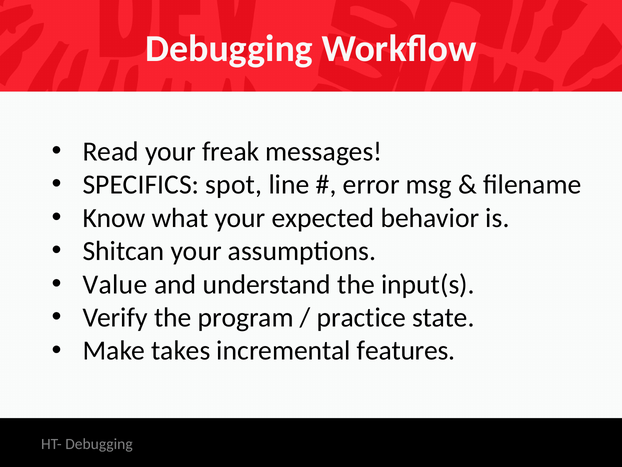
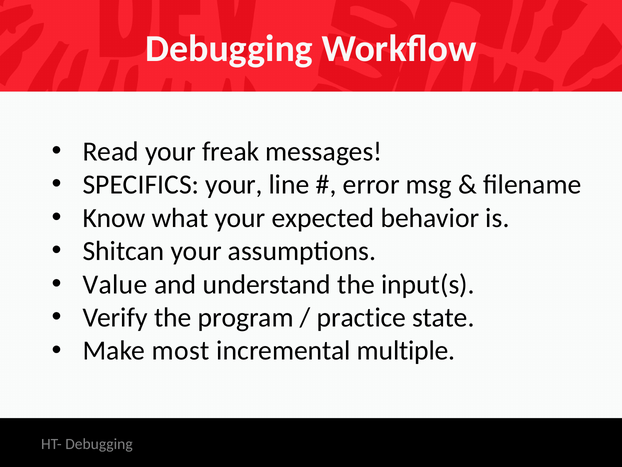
SPECIFICS spot: spot -> your
takes: takes -> most
features: features -> multiple
